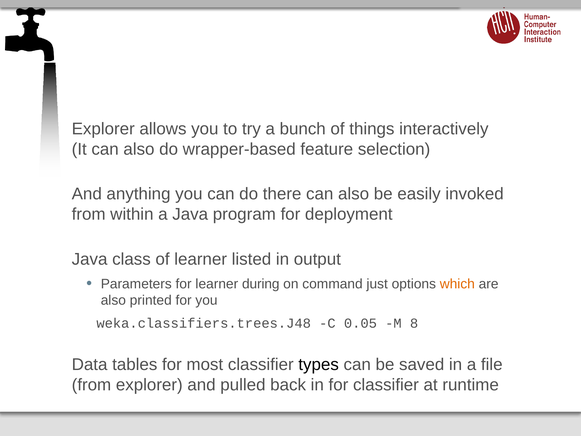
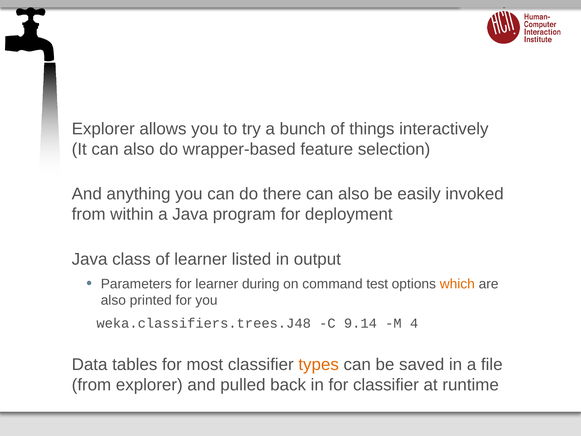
just: just -> test
0.05: 0.05 -> 9.14
8: 8 -> 4
types colour: black -> orange
